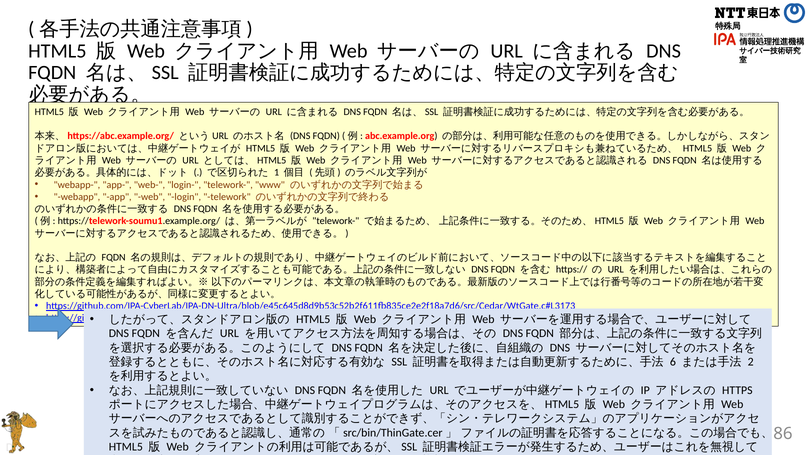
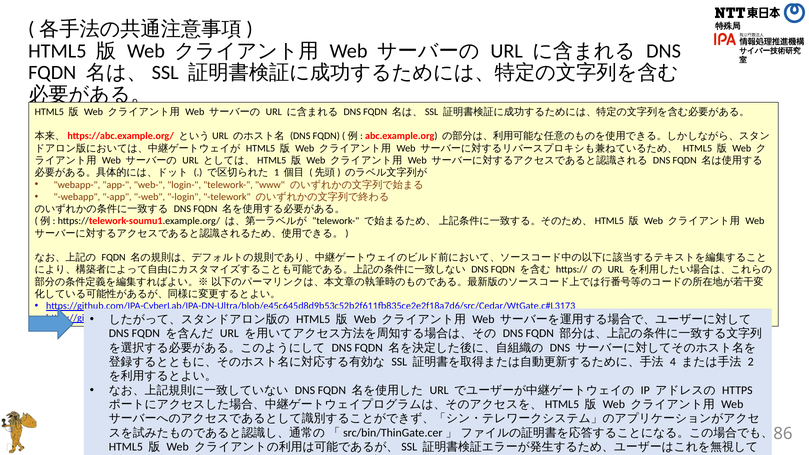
6: 6 -> 4
